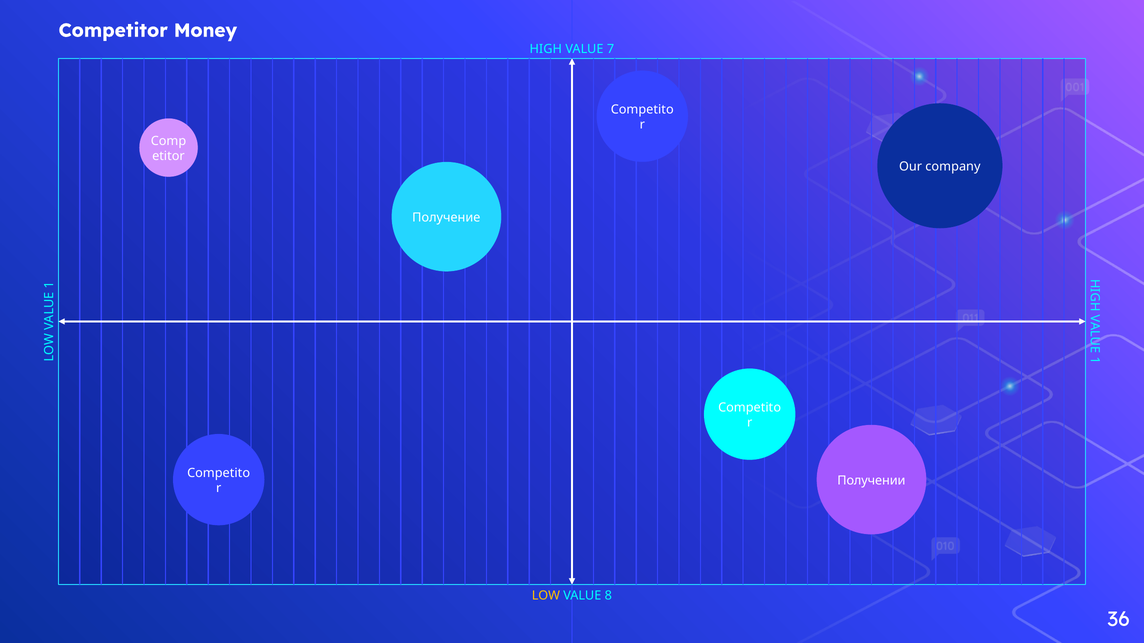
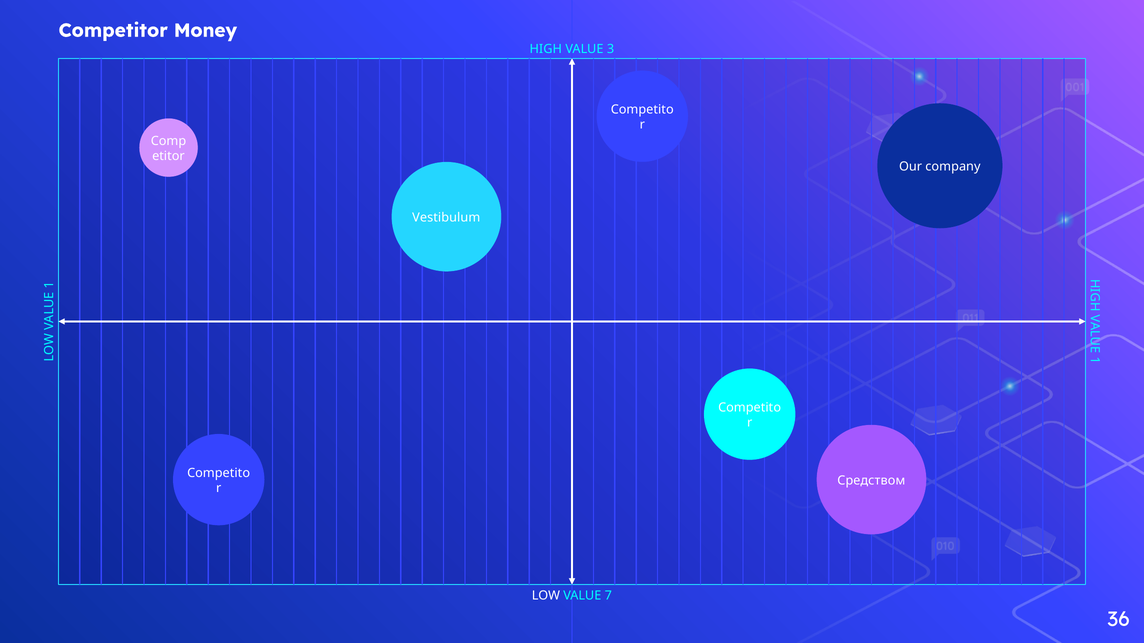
7: 7 -> 3
Получение: Получение -> Vestibulum
Получении: Получении -> Средством
LOW colour: yellow -> white
8: 8 -> 7
